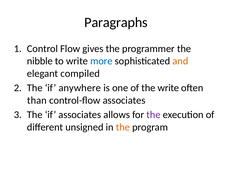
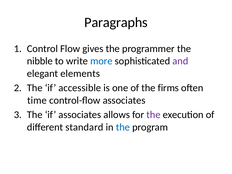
and colour: orange -> purple
compiled: compiled -> elements
anywhere: anywhere -> accessible
the write: write -> firms
than: than -> time
unsigned: unsigned -> standard
the at (123, 127) colour: orange -> blue
